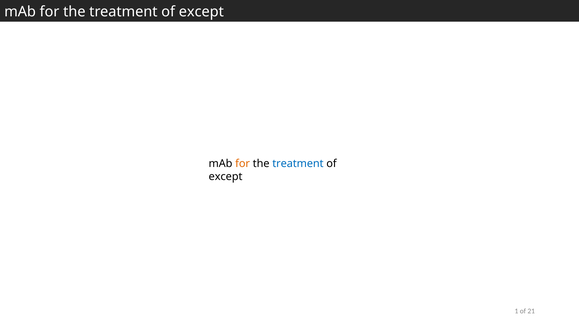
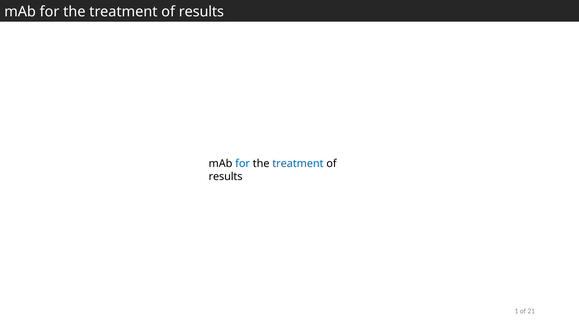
except at (201, 12): except -> results
for at (243, 163) colour: orange -> blue
except at (226, 176): except -> results
